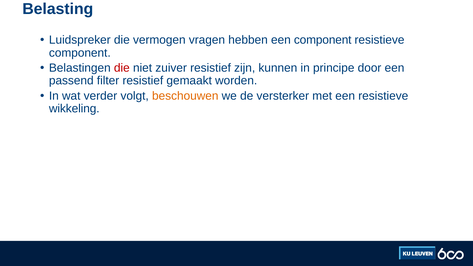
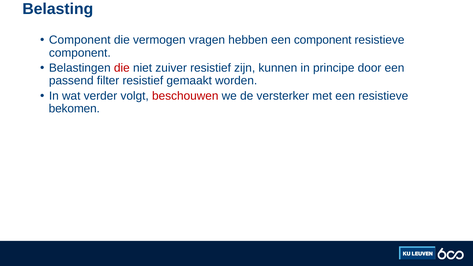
Luidspreker at (80, 40): Luidspreker -> Component
beschouwen colour: orange -> red
wikkeling: wikkeling -> bekomen
